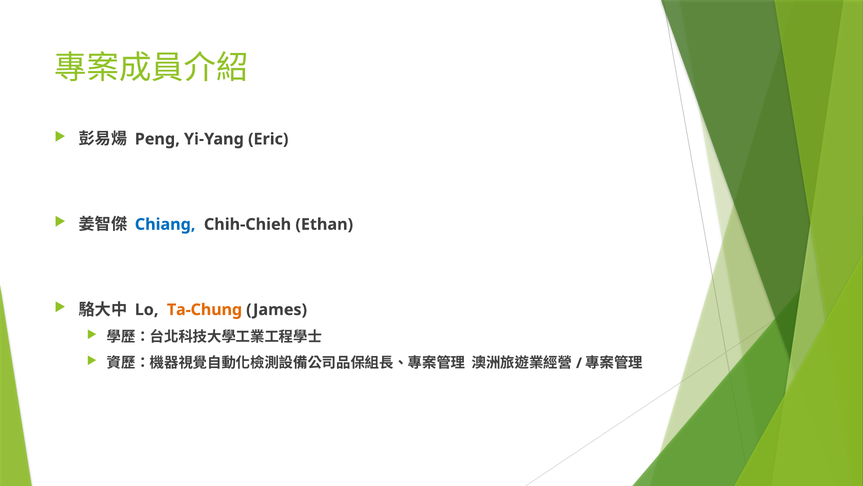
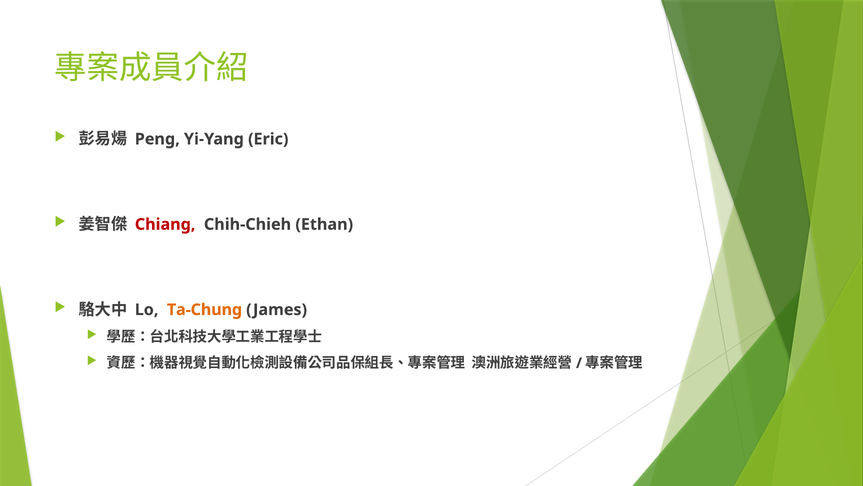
Chiang colour: blue -> red
